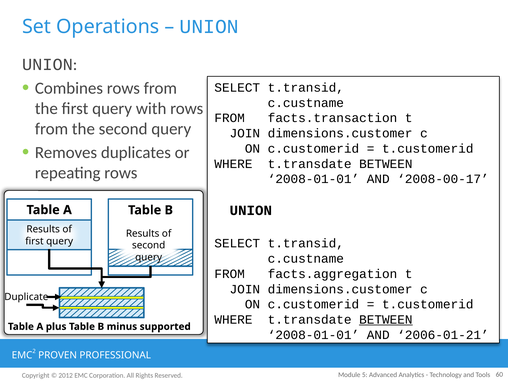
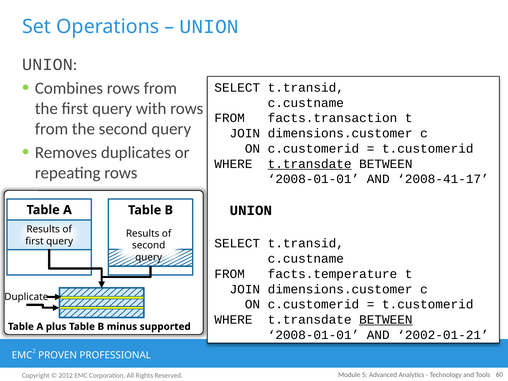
t.transdate at (310, 164) underline: none -> present
2008-00-17: 2008-00-17 -> 2008-41-17
facts.aggregation: facts.aggregation -> facts.temperature
2006-01-21: 2006-01-21 -> 2002-01-21
